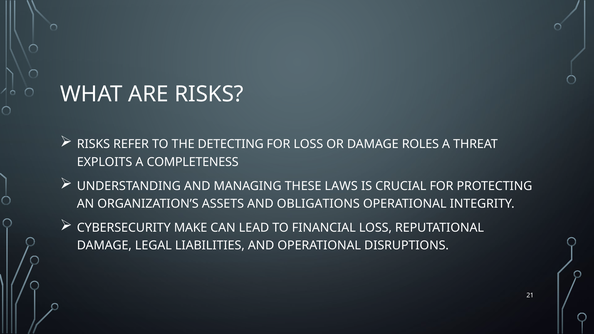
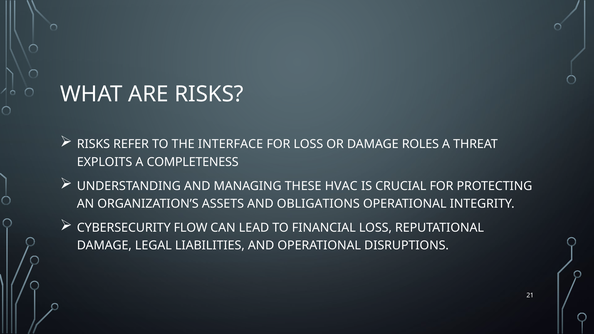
DETECTING: DETECTING -> INTERFACE
LAWS: LAWS -> HVAC
MAKE: MAKE -> FLOW
